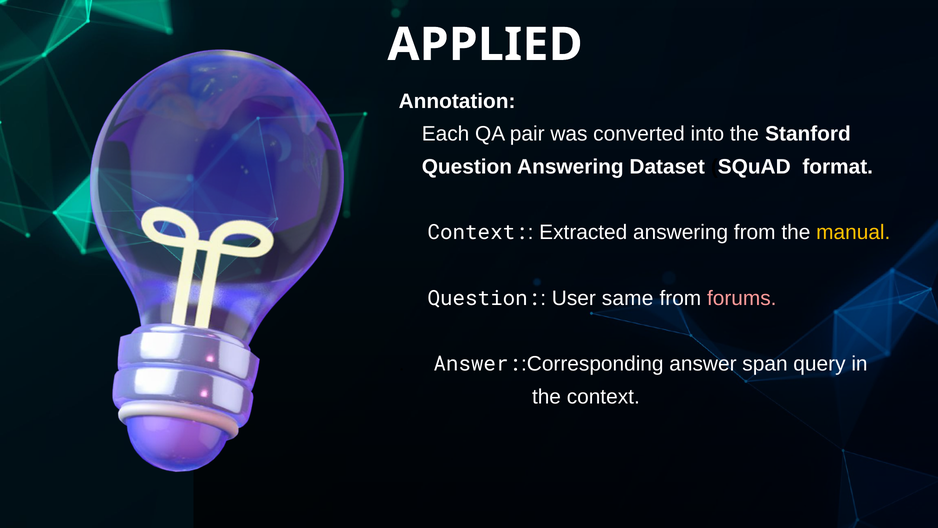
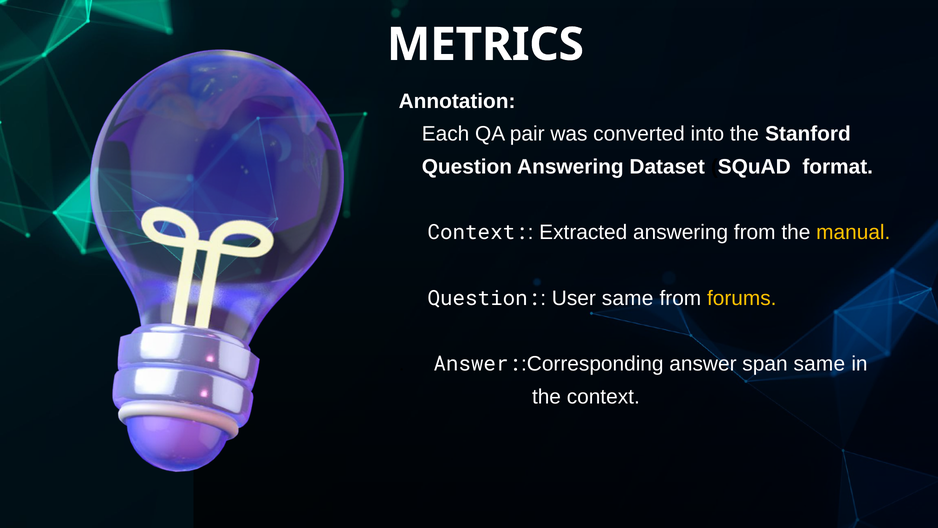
APPLIED: APPLIED -> METRICS
forums colour: pink -> yellow
span query: query -> same
